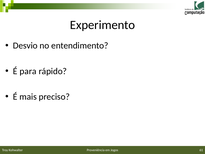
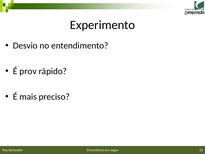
para: para -> prov
